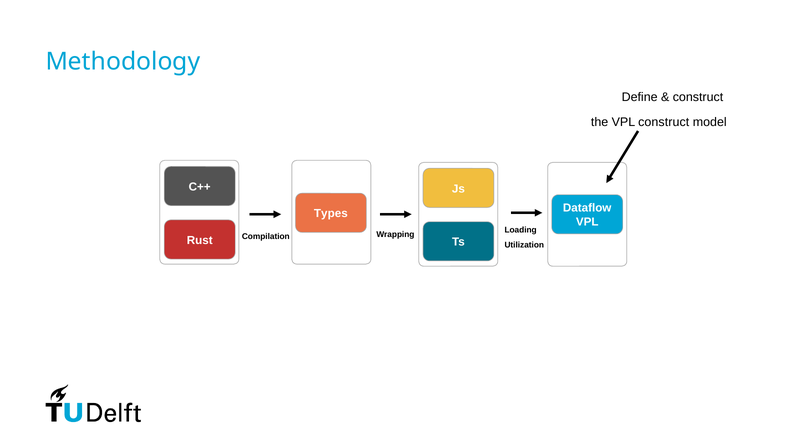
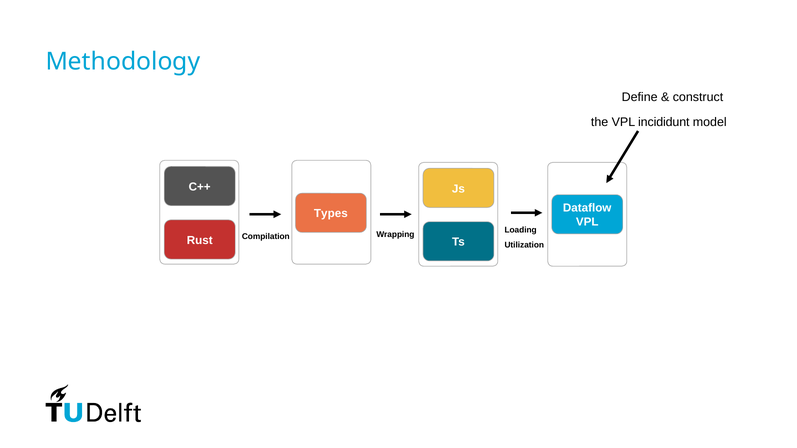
VPL construct: construct -> incididunt
